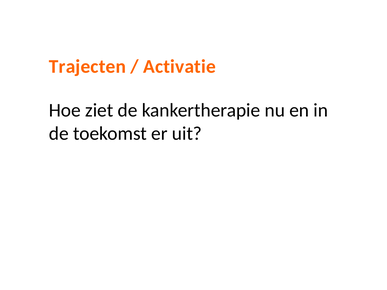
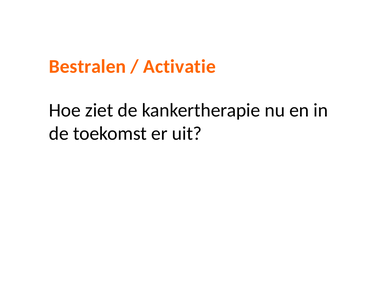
Trajecten: Trajecten -> Bestralen
